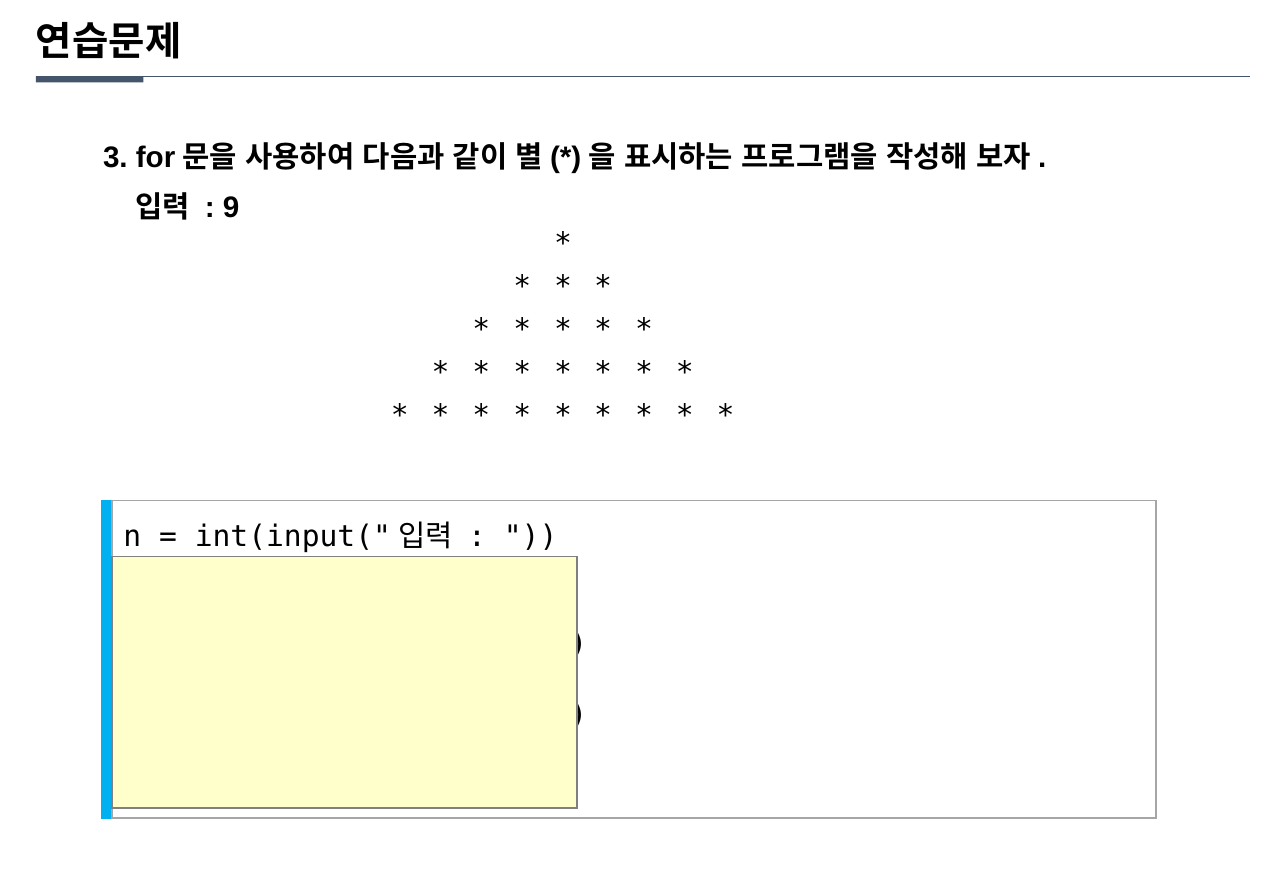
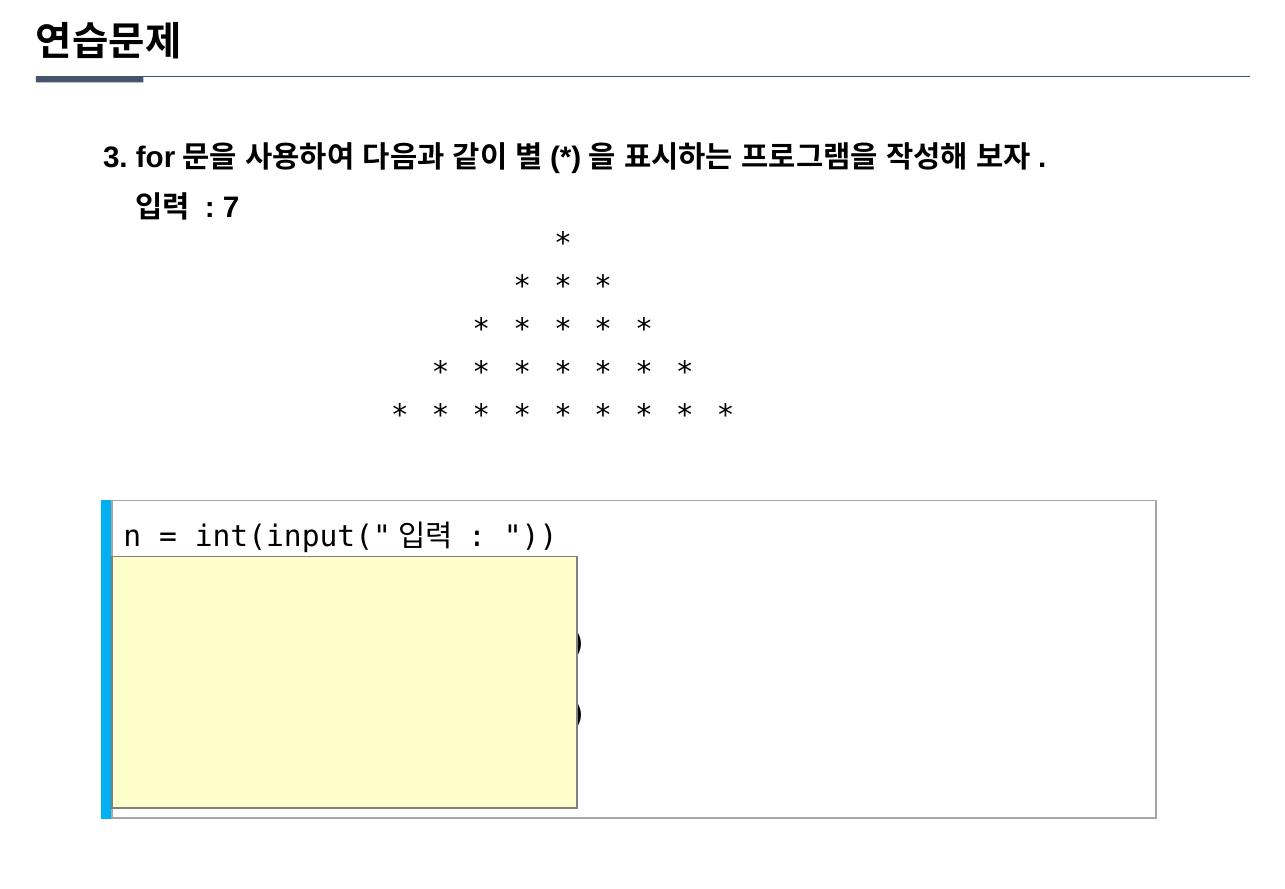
9: 9 -> 7
